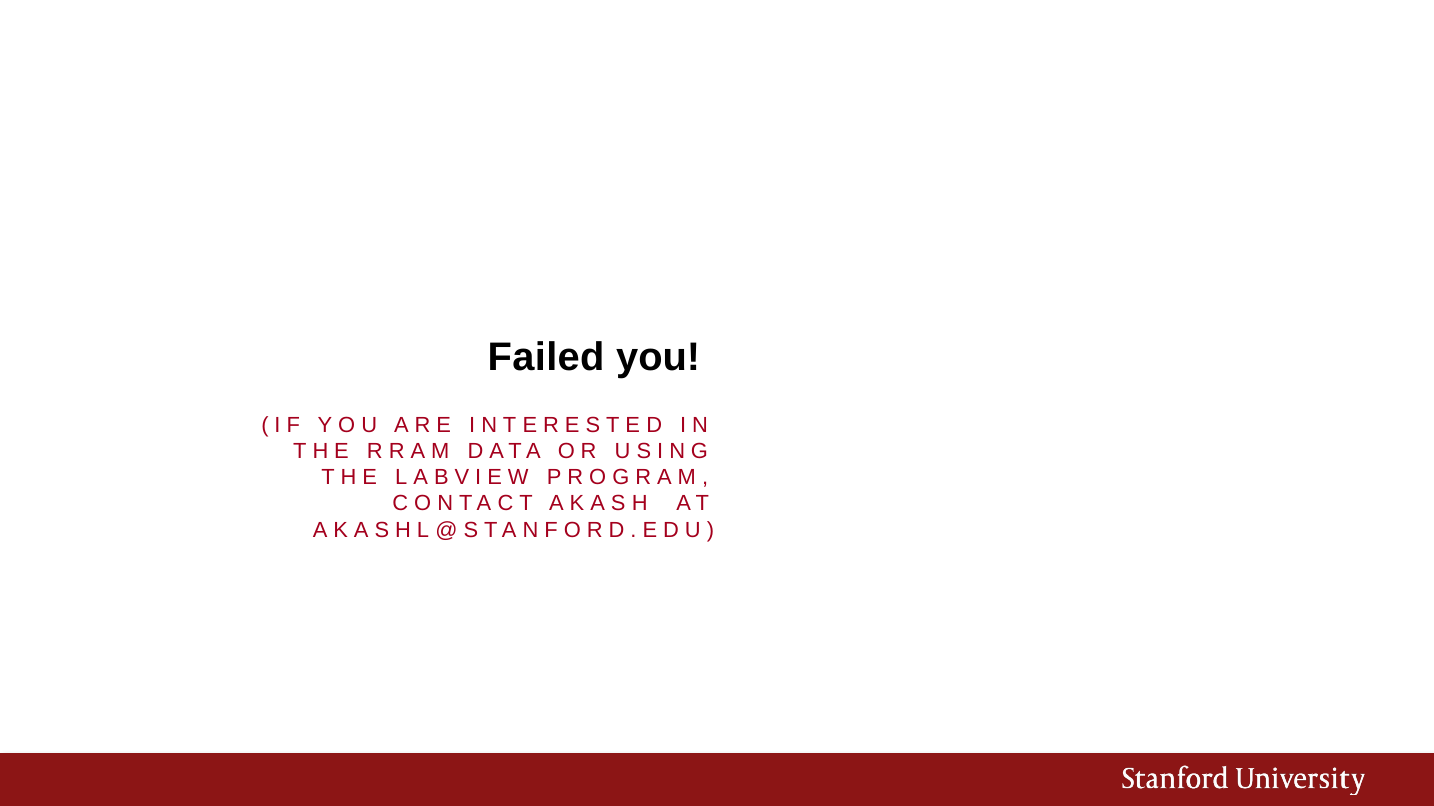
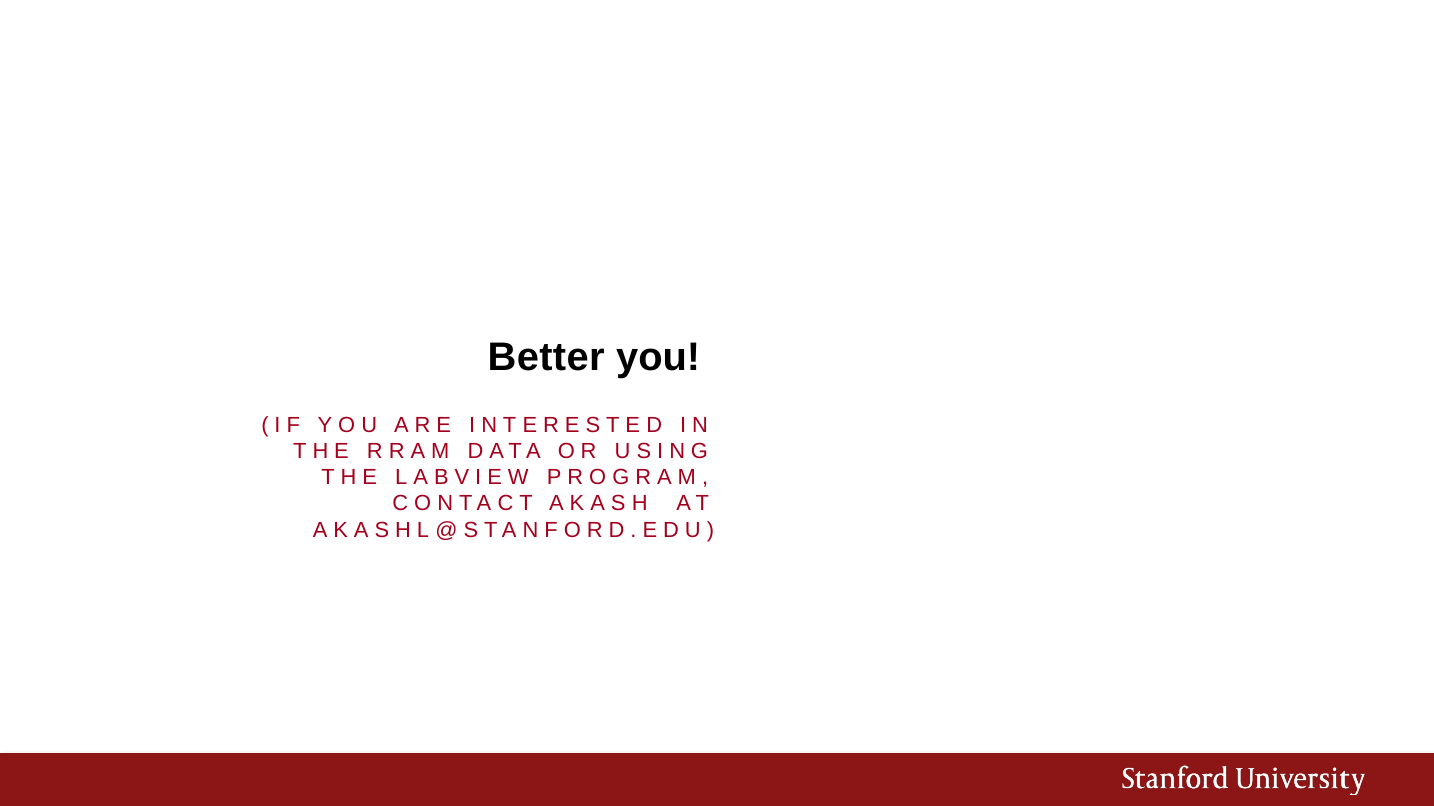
Failed: Failed -> Better
